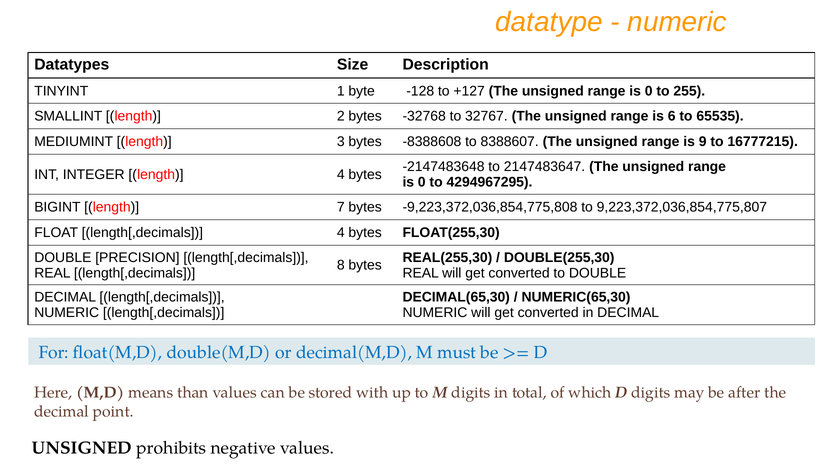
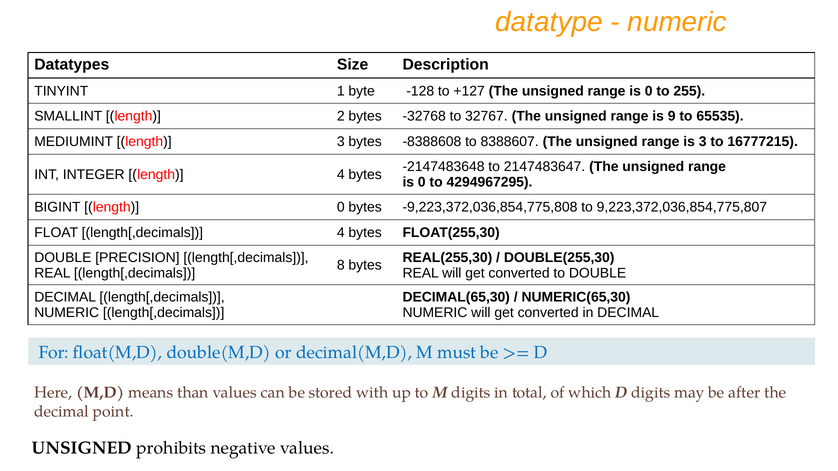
6: 6 -> 9
is 9: 9 -> 3
length 7: 7 -> 0
